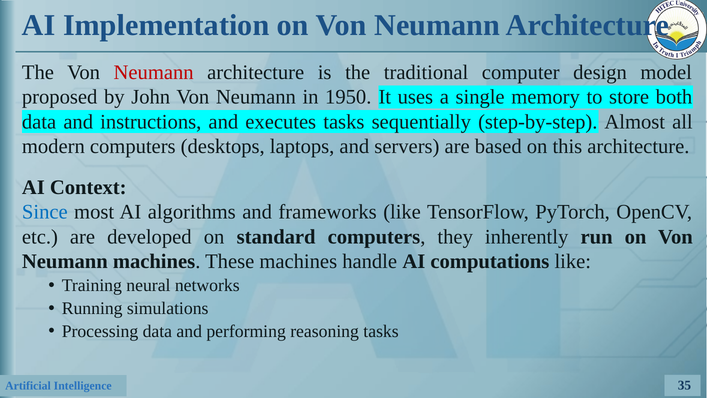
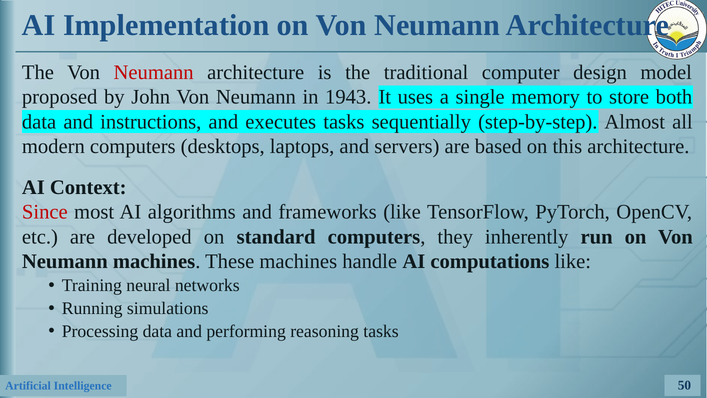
1950: 1950 -> 1943
Since colour: blue -> red
35: 35 -> 50
